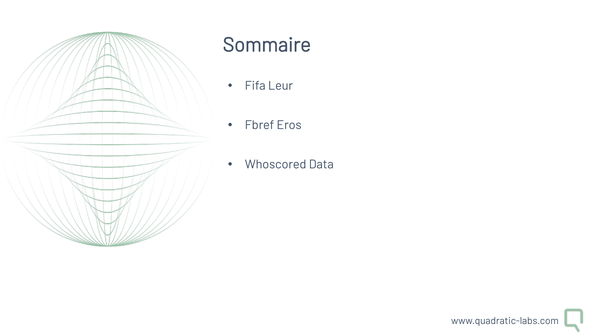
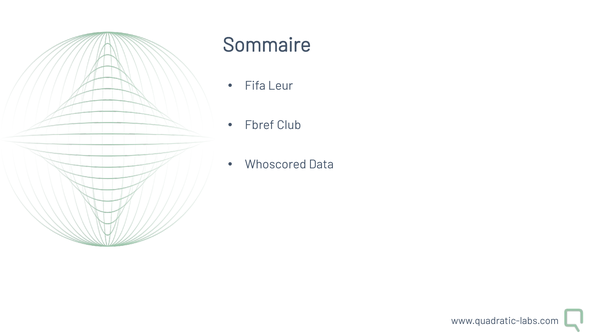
Eros: Eros -> Club
